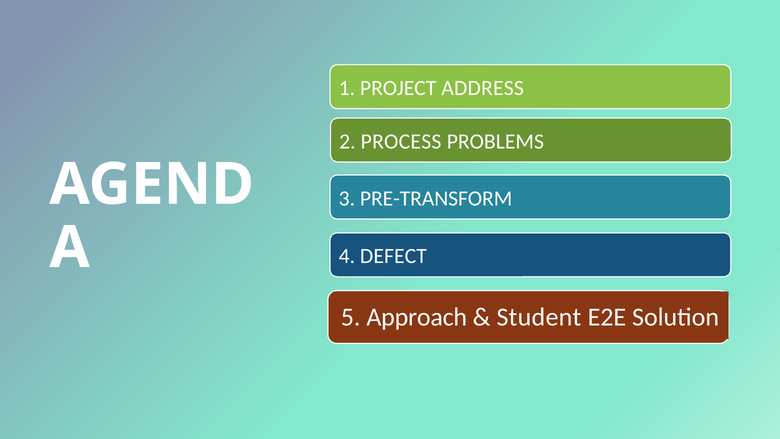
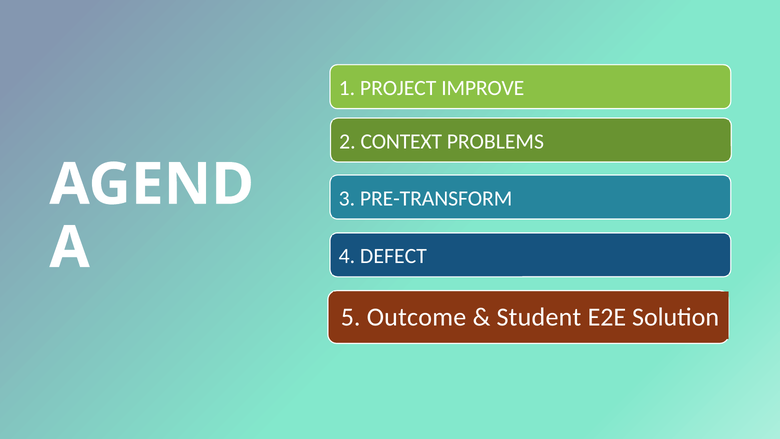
ADDRESS: ADDRESS -> IMPROVE
PROCESS: PROCESS -> CONTEXT
Approach: Approach -> Outcome
